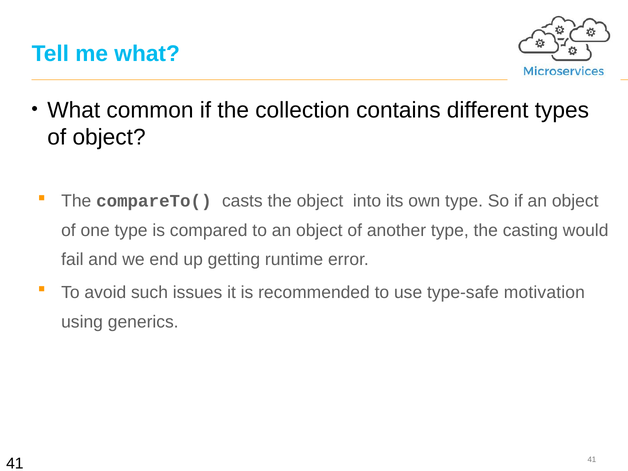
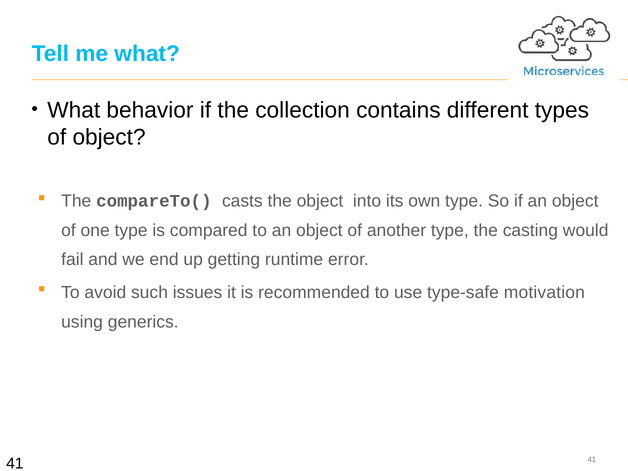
common: common -> behavior
